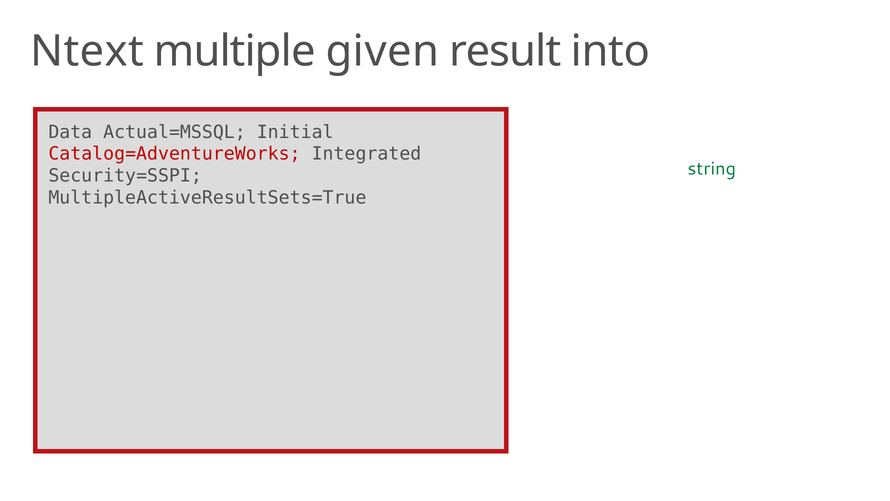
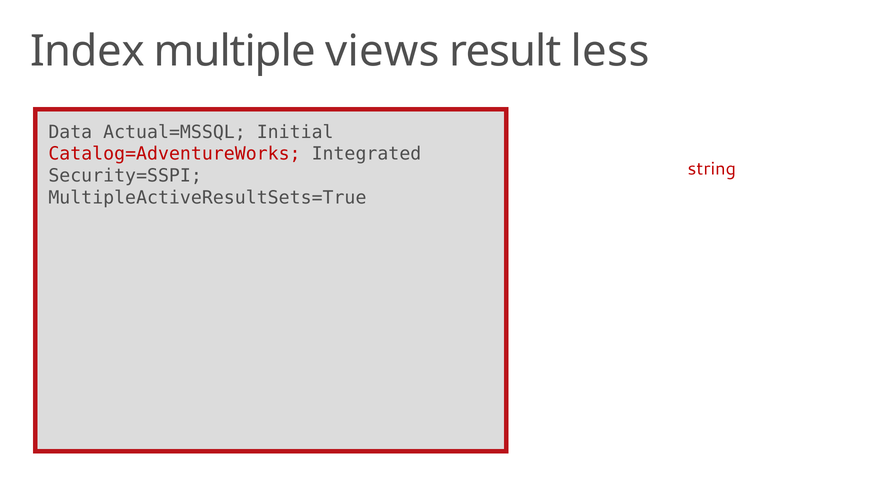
Ntext: Ntext -> Index
given: given -> views
into: into -> less
string colour: green -> red
